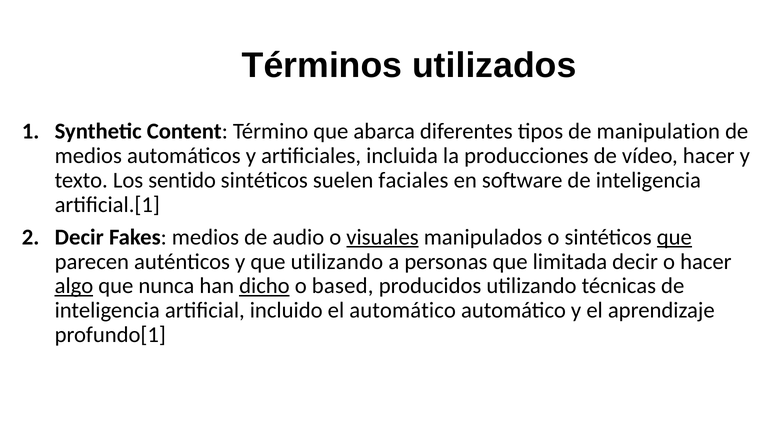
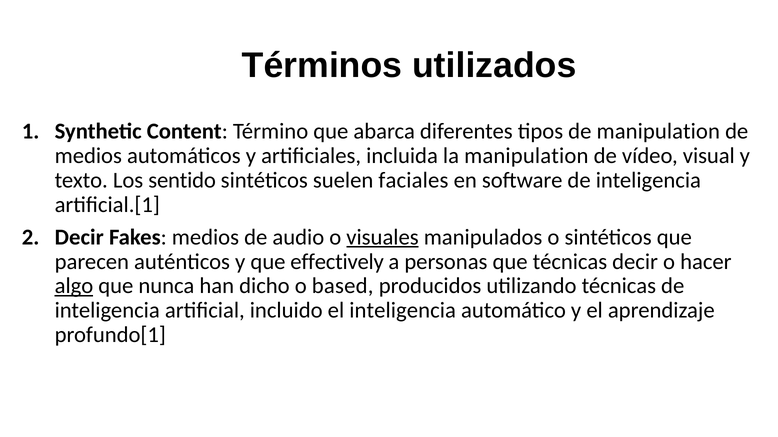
la producciones: producciones -> manipulation
vídeo hacer: hacer -> visual
que at (674, 237) underline: present -> none
que utilizando: utilizando -> effectively
que limitada: limitada -> técnicas
dicho underline: present -> none
el automático: automático -> inteligencia
